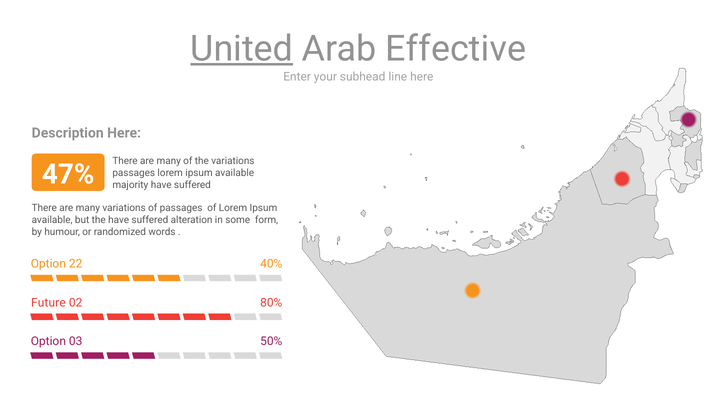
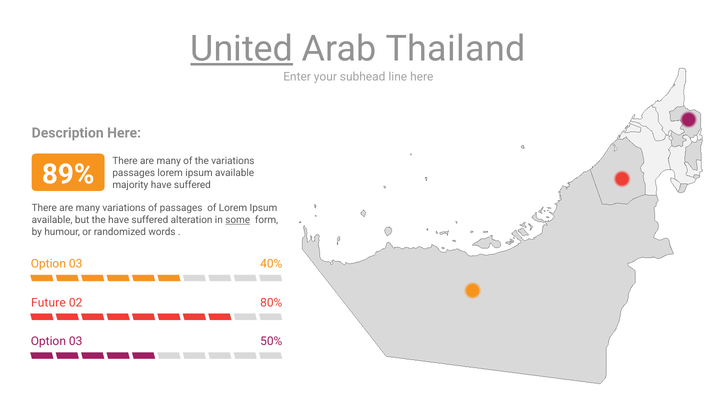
Effective: Effective -> Thailand
47%: 47% -> 89%
some underline: none -> present
22 at (76, 264): 22 -> 03
